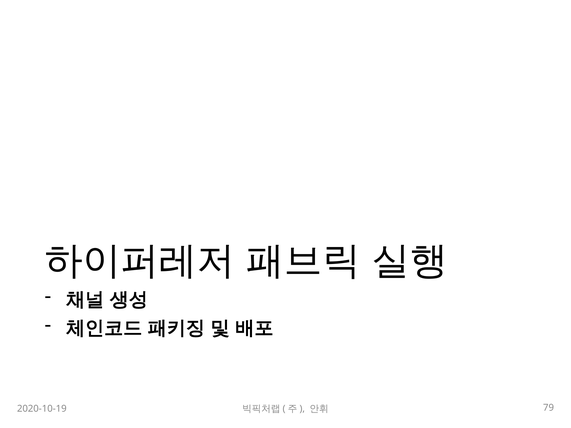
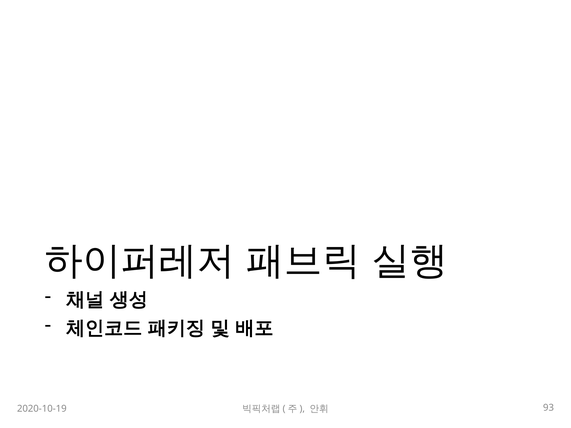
79: 79 -> 93
